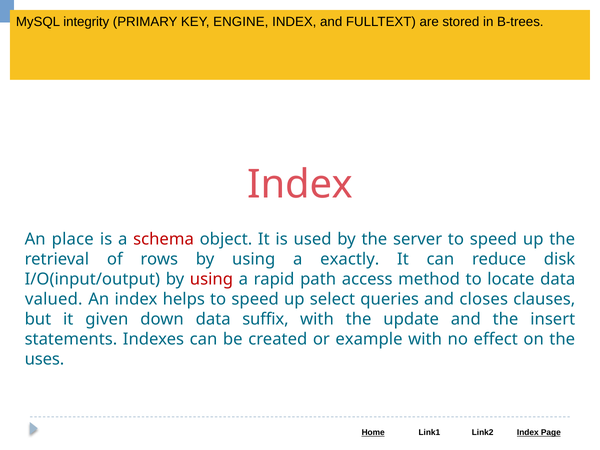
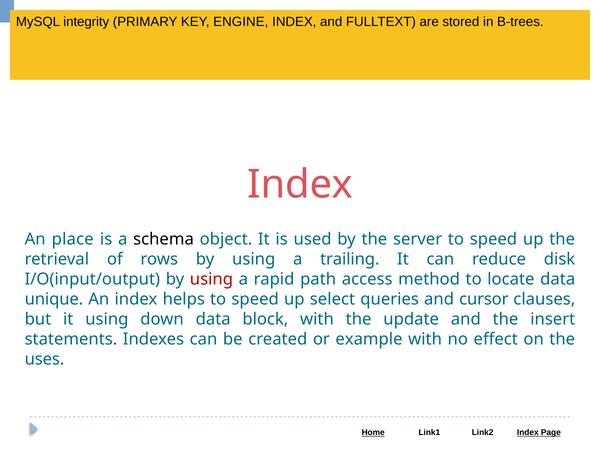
schema colour: red -> black
exactly: exactly -> trailing
valued: valued -> unique
closes: closes -> cursor
it given: given -> using
suffix: suffix -> block
